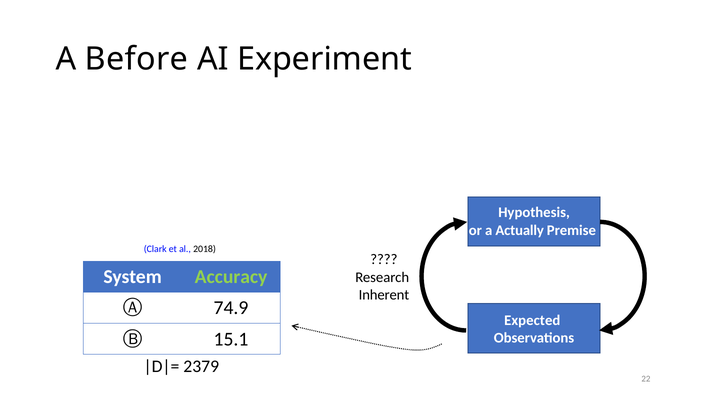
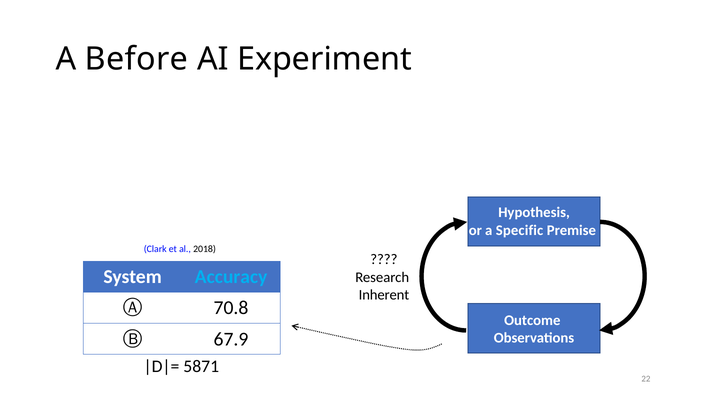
Actually: Actually -> Specific
Accuracy colour: light green -> light blue
74.9: 74.9 -> 70.8
Expected: Expected -> Outcome
15.1: 15.1 -> 67.9
2379: 2379 -> 5871
